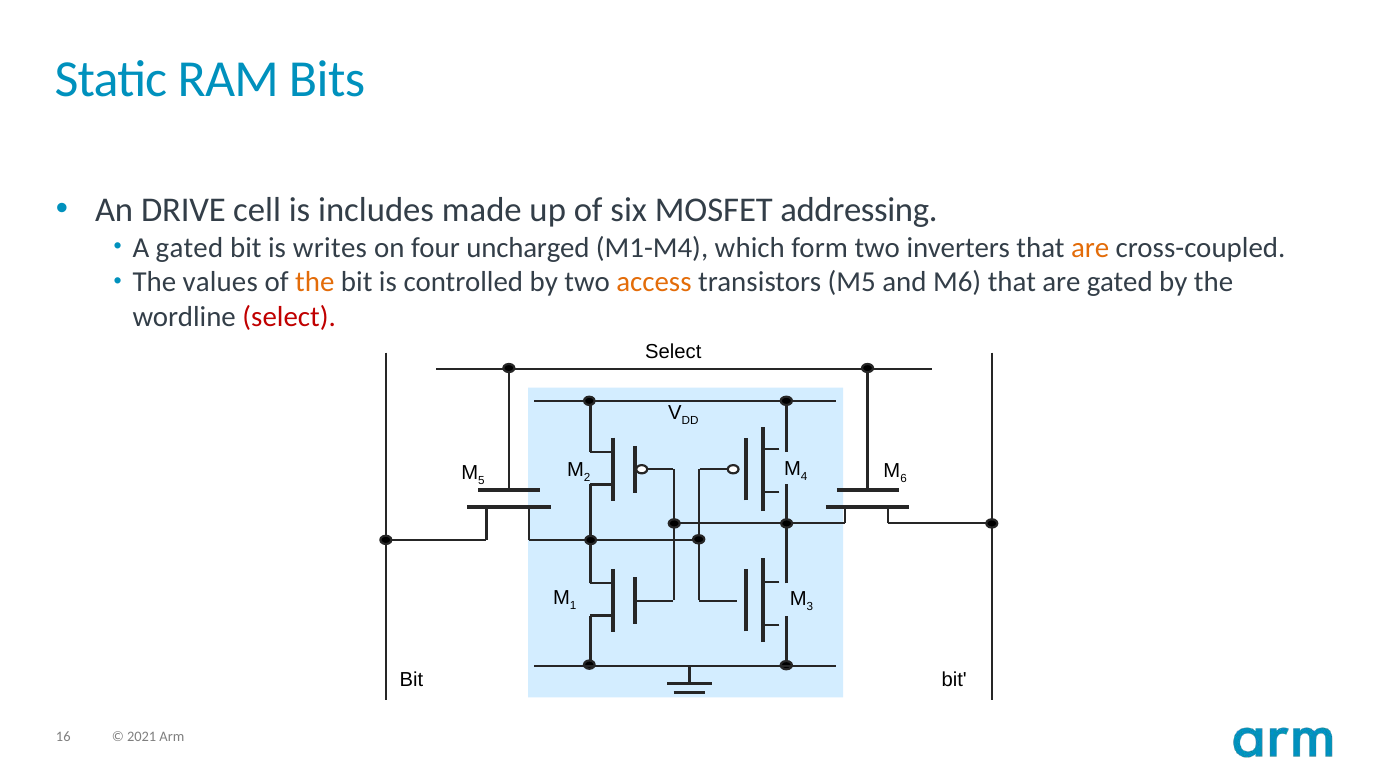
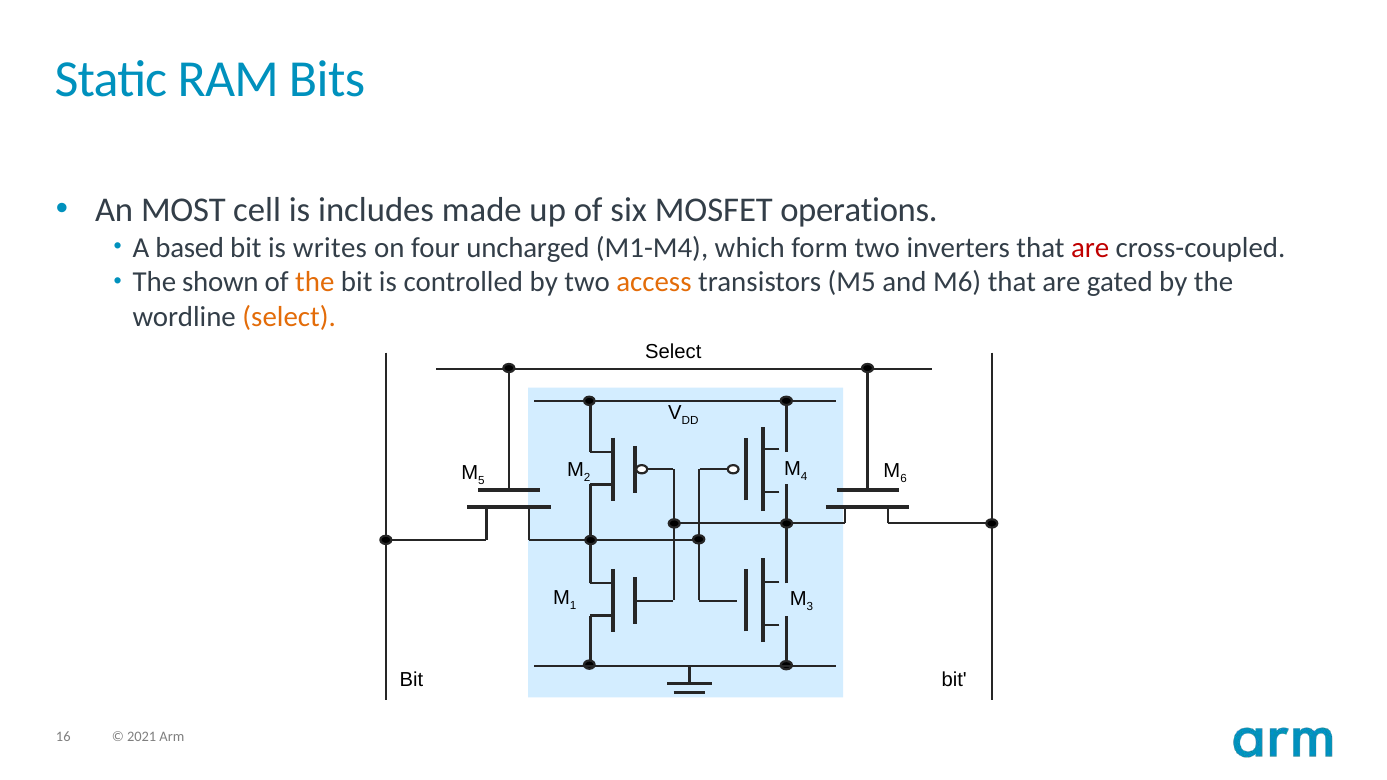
DRIVE: DRIVE -> MOST
addressing: addressing -> operations
A gated: gated -> based
are at (1090, 248) colour: orange -> red
values: values -> shown
select at (289, 317) colour: red -> orange
